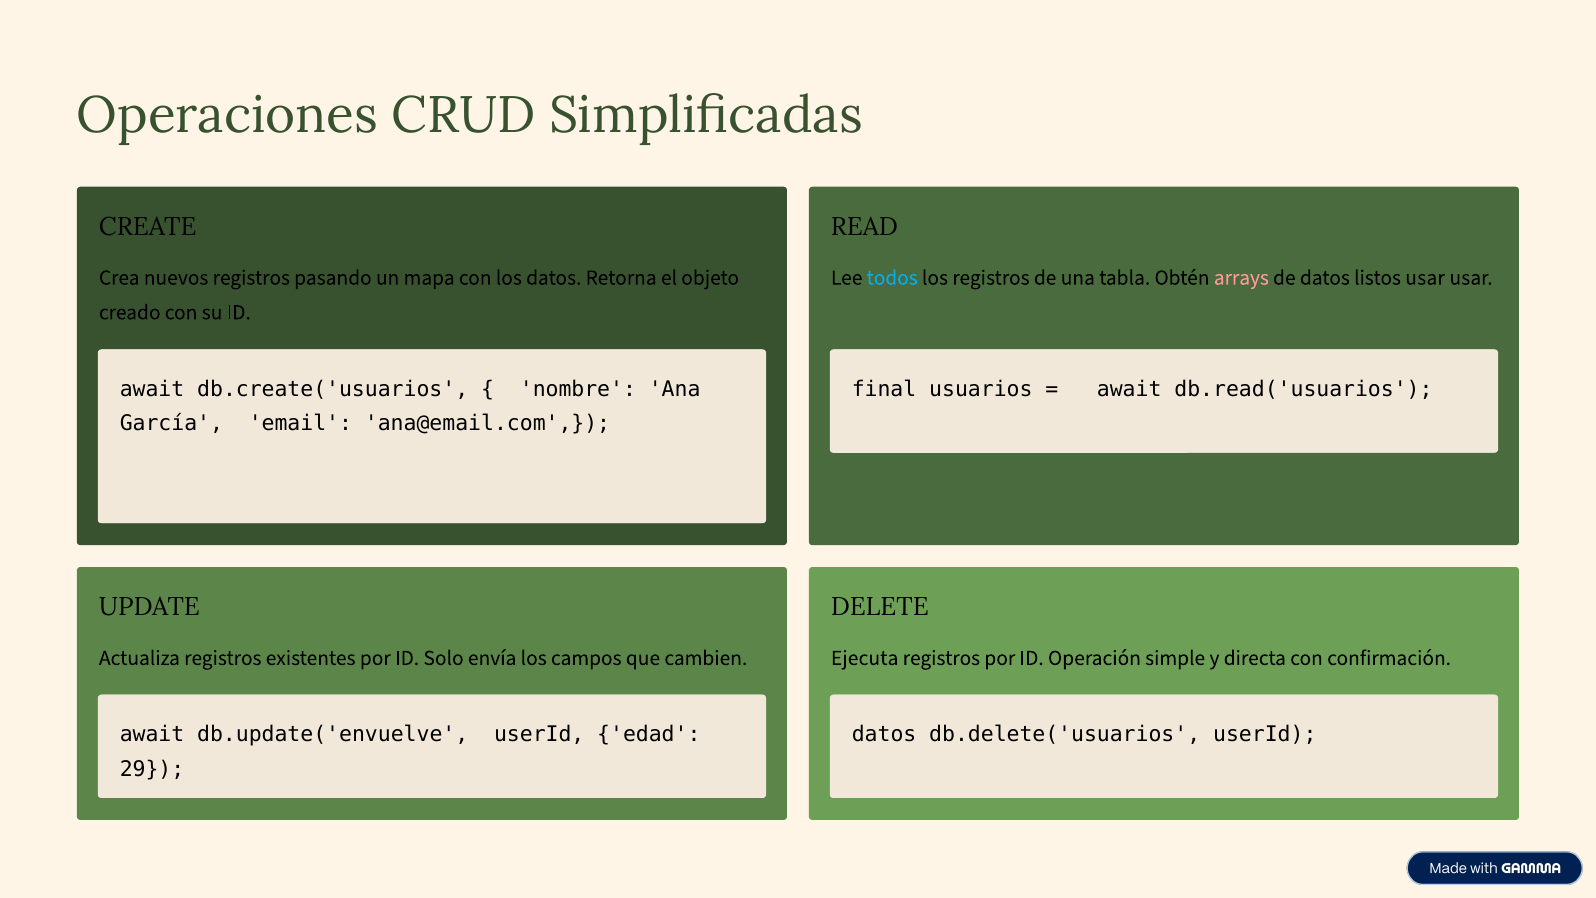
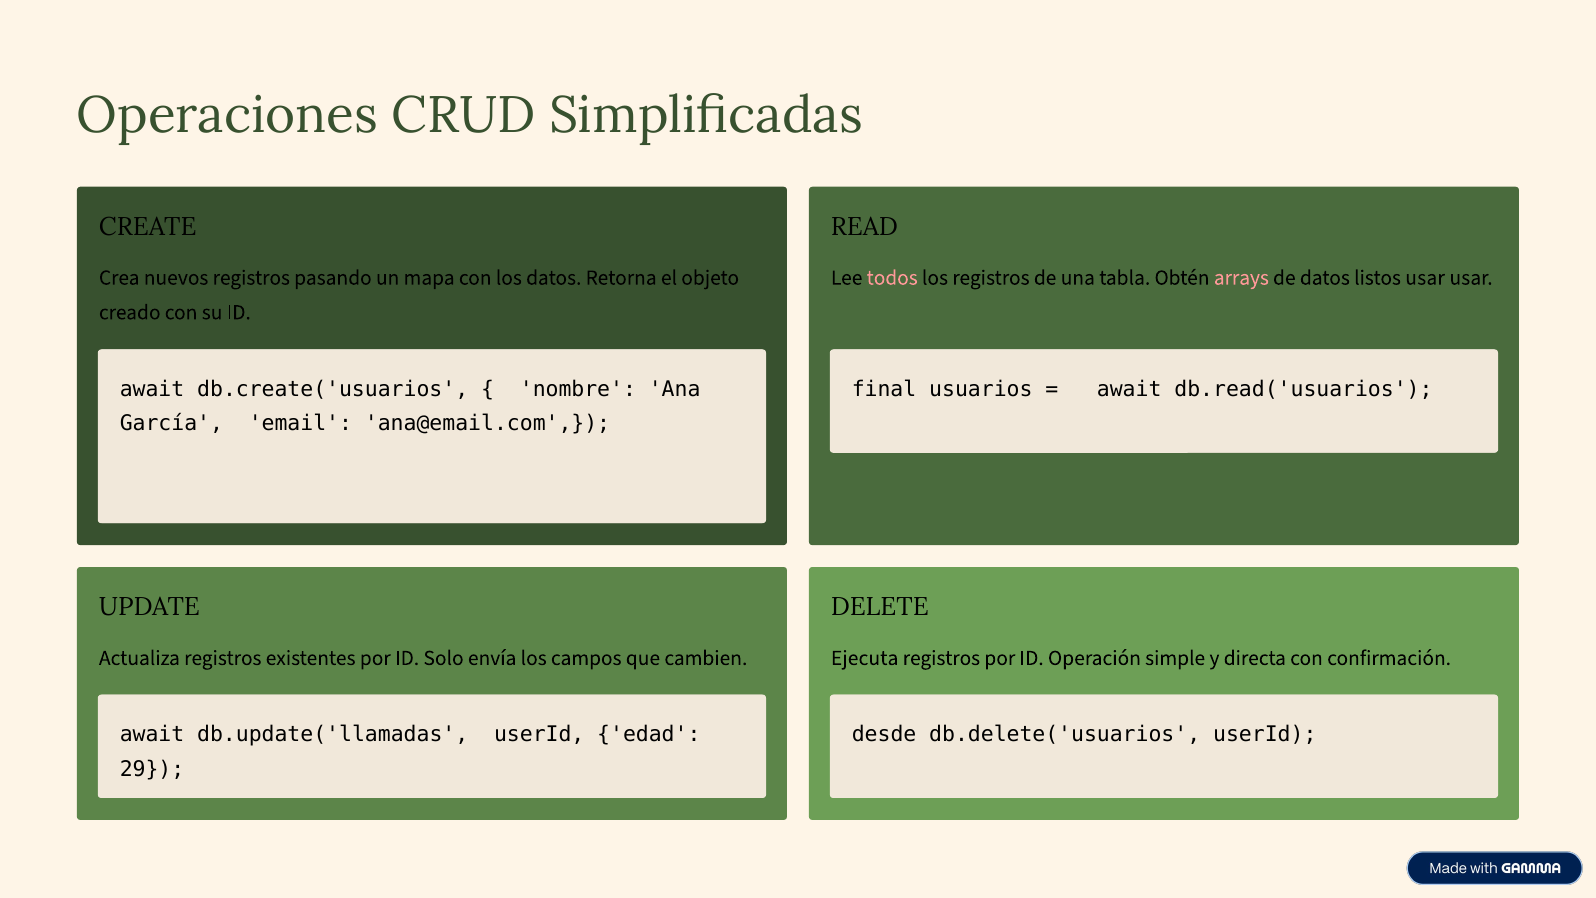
todos colour: light blue -> pink
db.update('envuelve: db.update('envuelve -> db.update('llamadas
datos at (884, 734): datos -> desde
